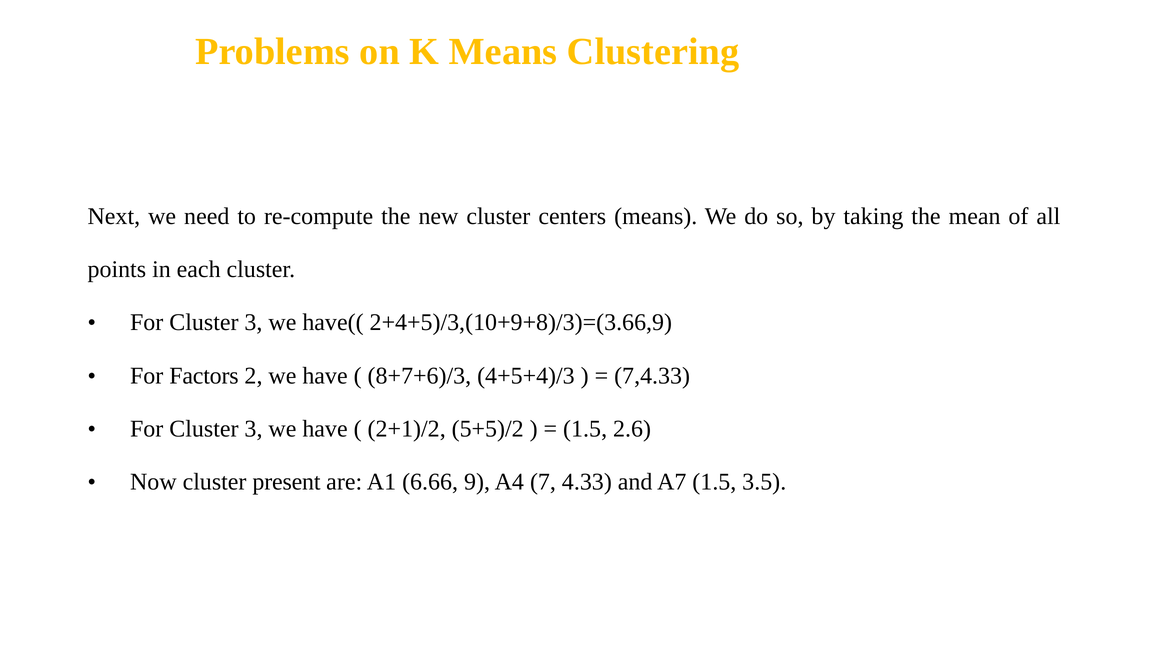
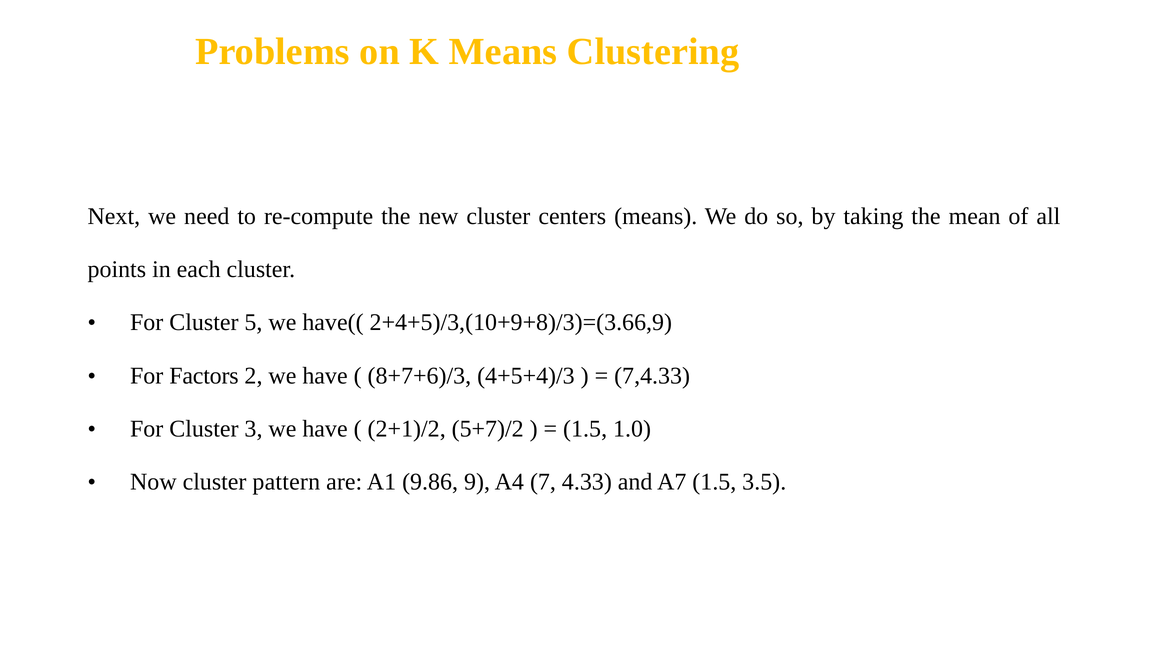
3 at (253, 323): 3 -> 5
5+5)/2: 5+5)/2 -> 5+7)/2
2.6: 2.6 -> 1.0
present: present -> pattern
6.66: 6.66 -> 9.86
